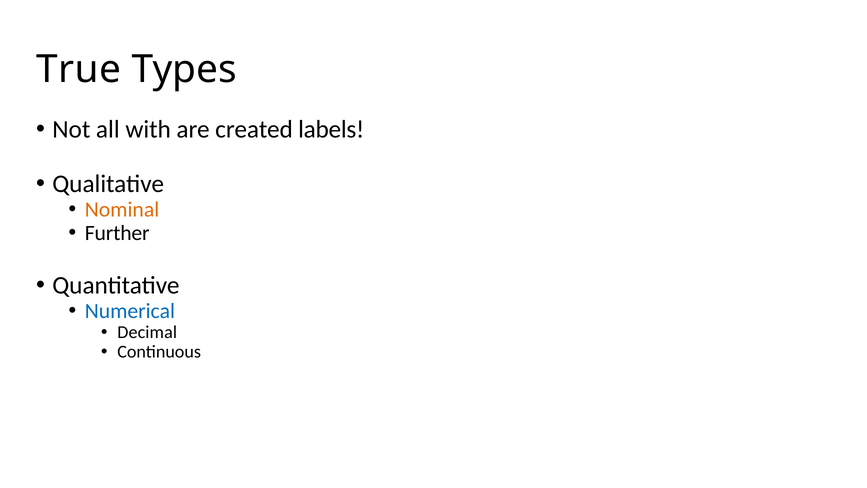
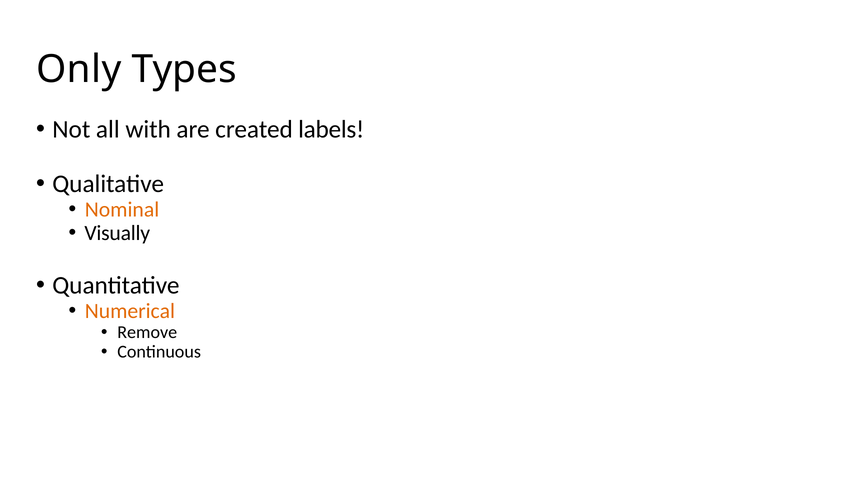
True: True -> Only
Further: Further -> Visually
Numerical colour: blue -> orange
Decimal: Decimal -> Remove
